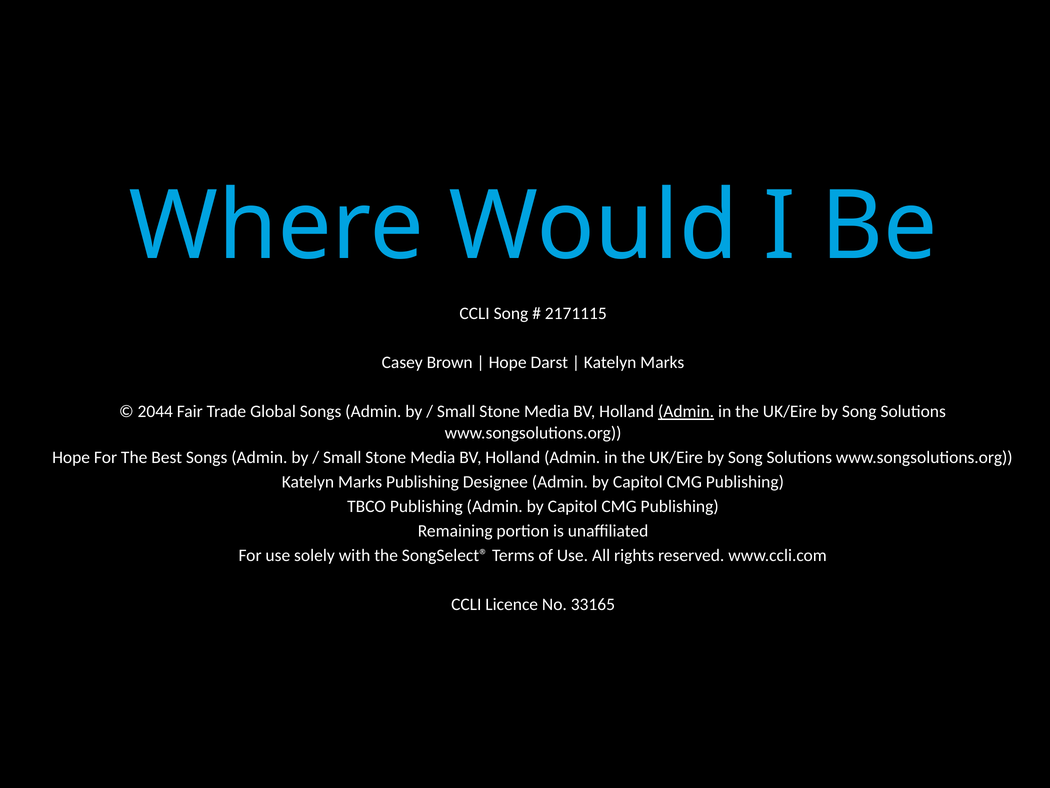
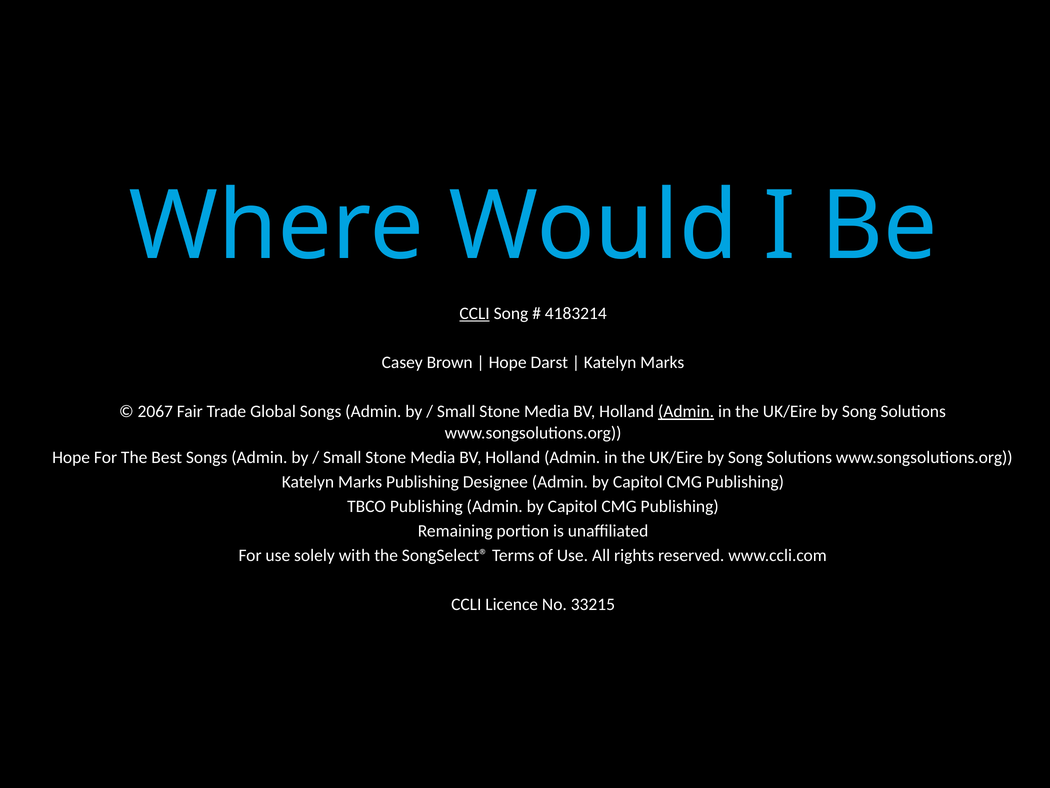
CCLI at (475, 313) underline: none -> present
2171115: 2171115 -> 4183214
2044: 2044 -> 2067
33165: 33165 -> 33215
